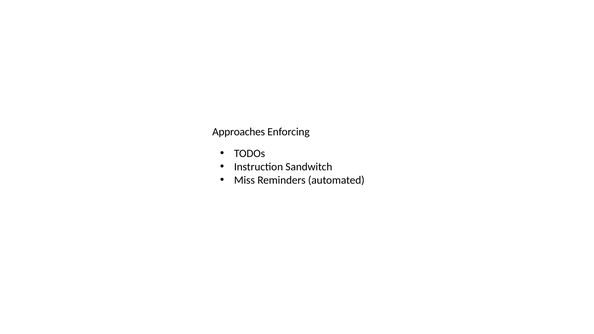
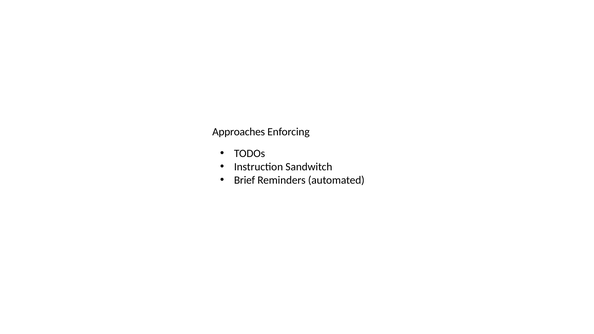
Miss: Miss -> Brief
